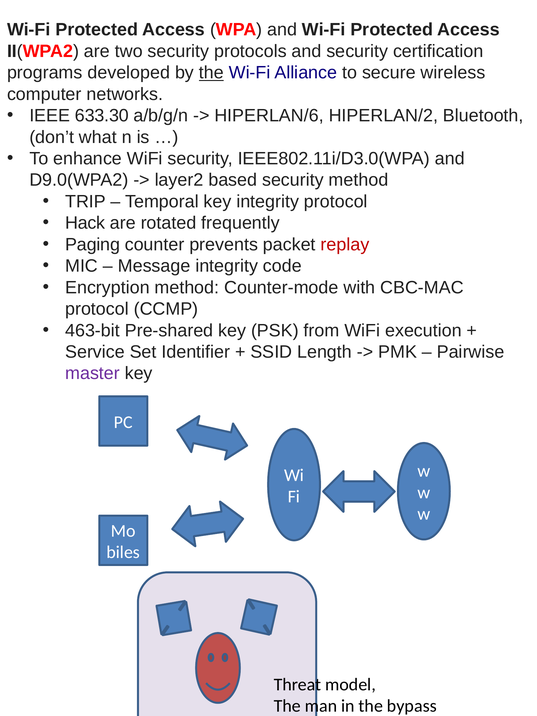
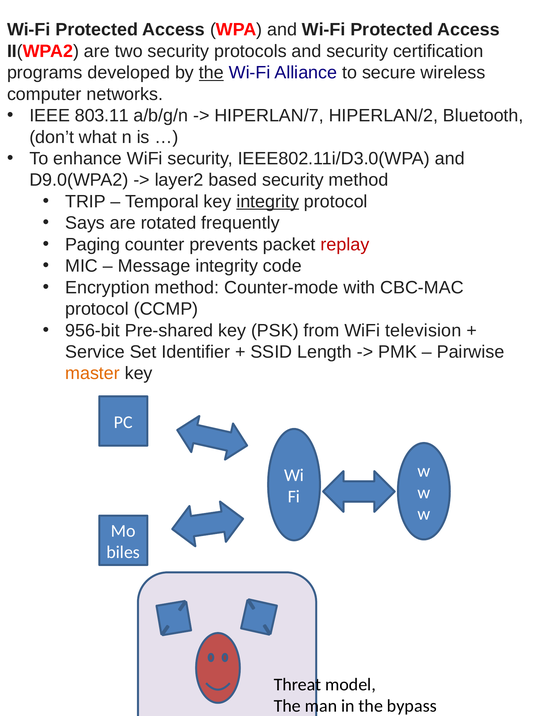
633.30: 633.30 -> 803.11
HIPERLAN/6: HIPERLAN/6 -> HIPERLAN/7
integrity at (268, 202) underline: none -> present
Hack: Hack -> Says
463-bit: 463-bit -> 956-bit
execution: execution -> television
master colour: purple -> orange
